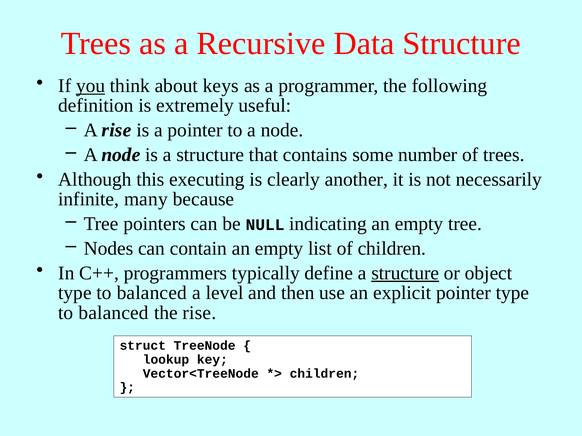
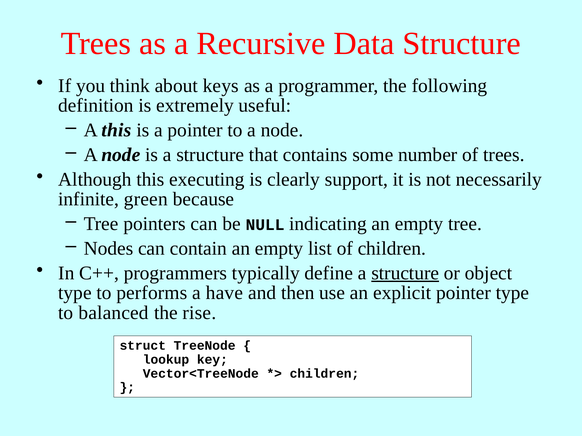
you underline: present -> none
A rise: rise -> this
another: another -> support
many: many -> green
balanced at (152, 293): balanced -> performs
level: level -> have
